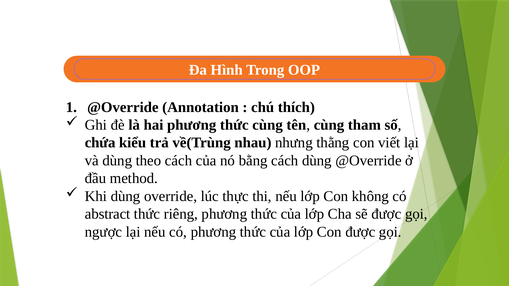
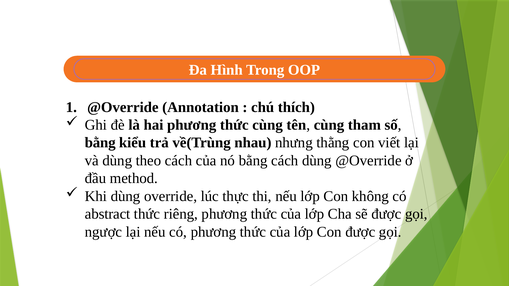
chứa at (100, 143): chứa -> bằng
